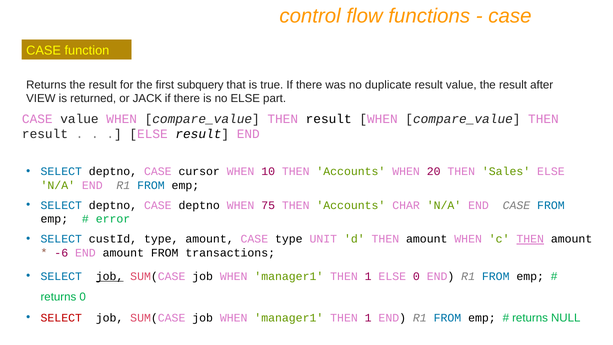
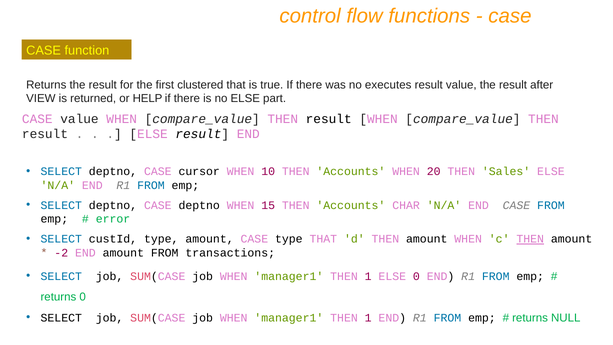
subquery: subquery -> clustered
duplicate: duplicate -> executes
JACK: JACK -> HELP
75: 75 -> 15
type UNIT: UNIT -> THAT
-6: -6 -> -2
job at (110, 276) underline: present -> none
SELECT at (61, 318) colour: red -> black
